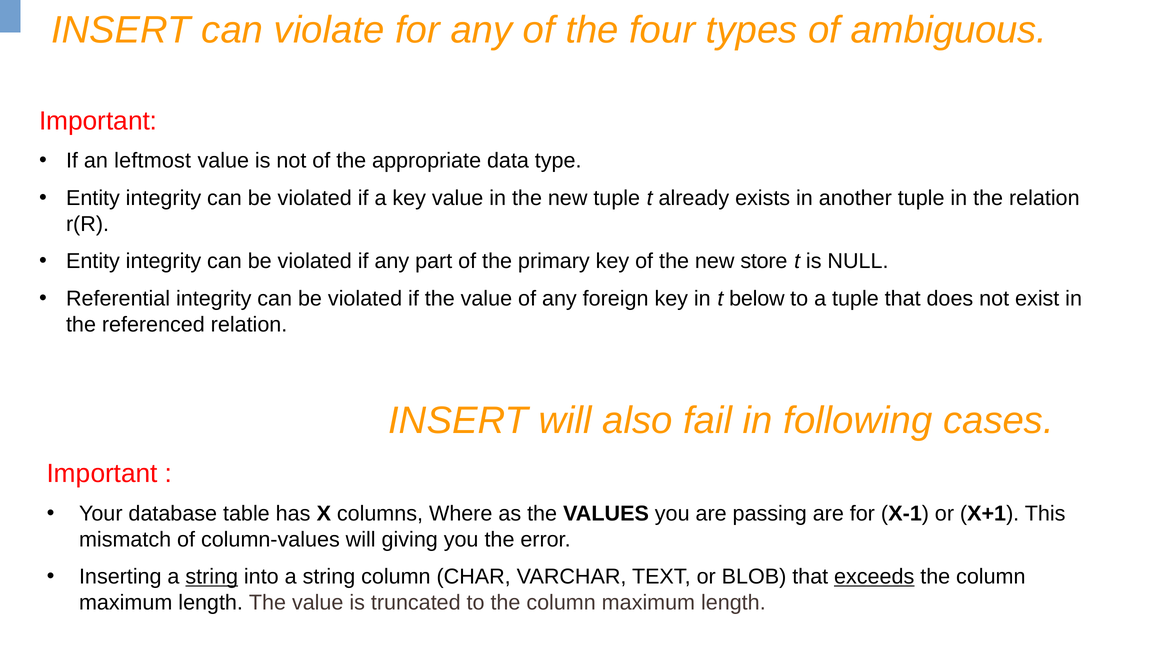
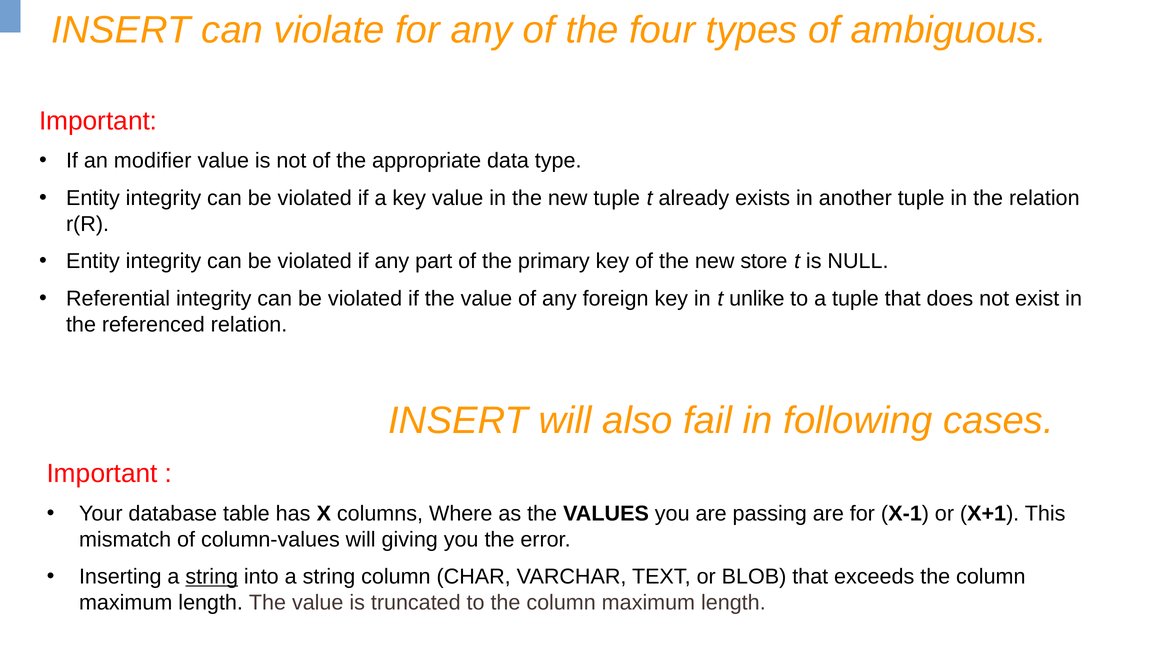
leftmost: leftmost -> modifier
below: below -> unlike
exceeds underline: present -> none
